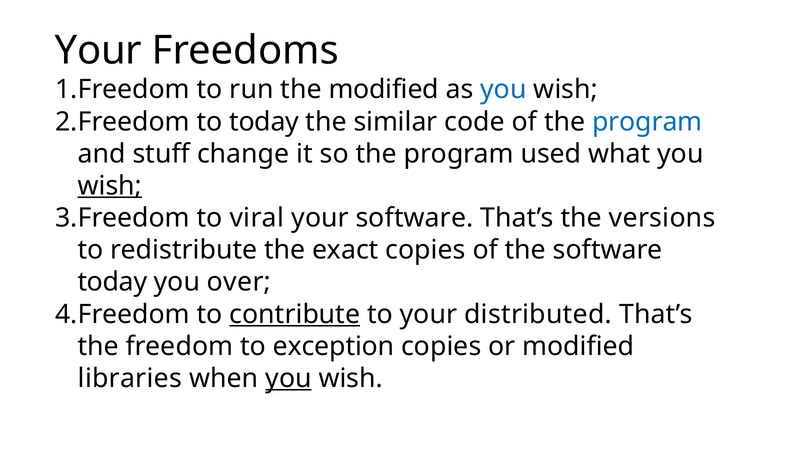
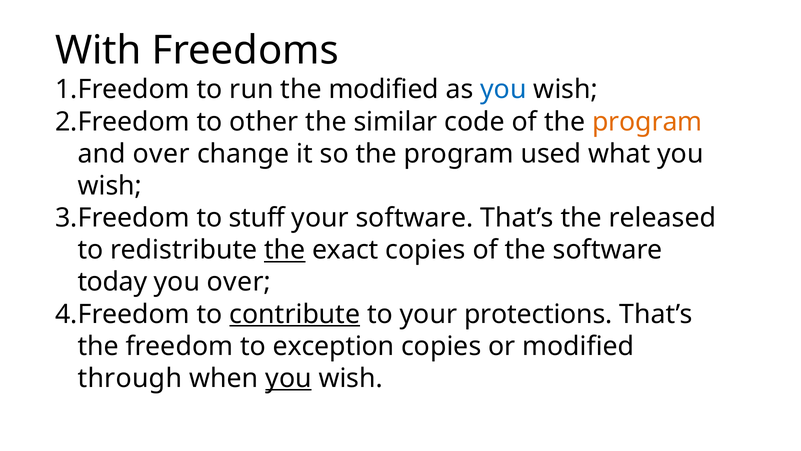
Your at (98, 50): Your -> With
to today: today -> other
program at (647, 122) colour: blue -> orange
and stuff: stuff -> over
wish at (110, 186) underline: present -> none
viral: viral -> stuff
versions: versions -> released
the at (285, 250) underline: none -> present
distributed: distributed -> protections
libraries: libraries -> through
